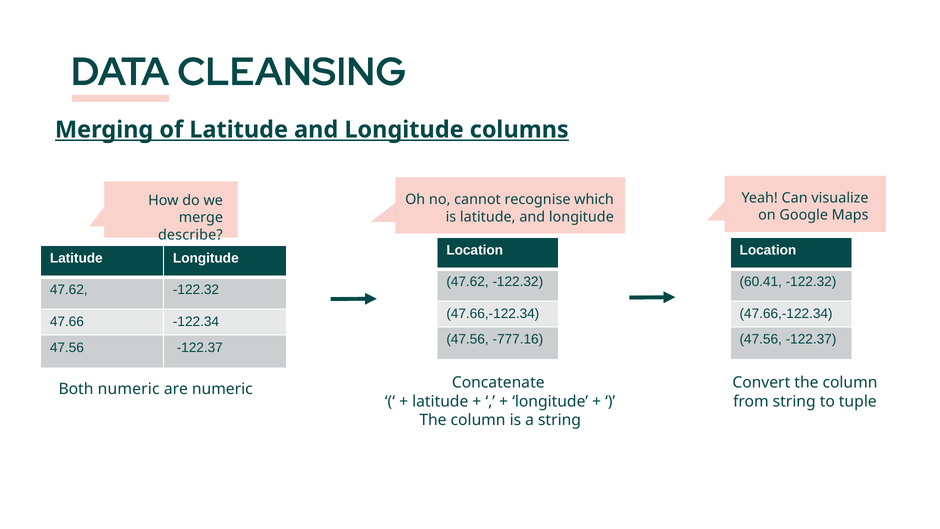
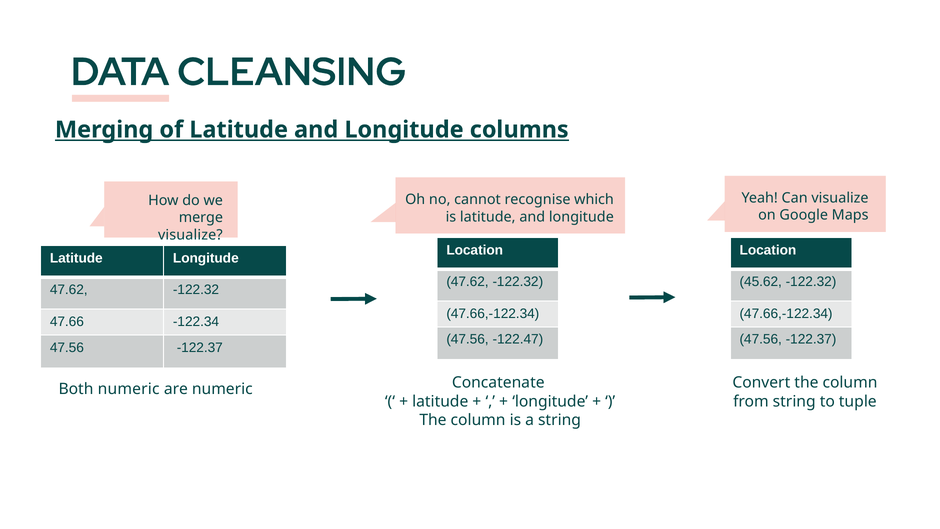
describe at (190, 235): describe -> visualize
60.41: 60.41 -> 45.62
-777.16: -777.16 -> -122.47
